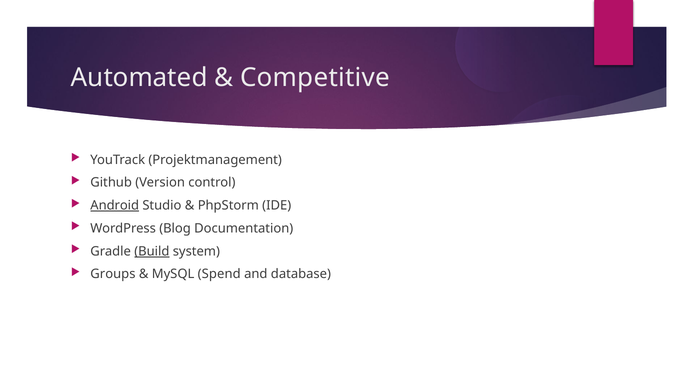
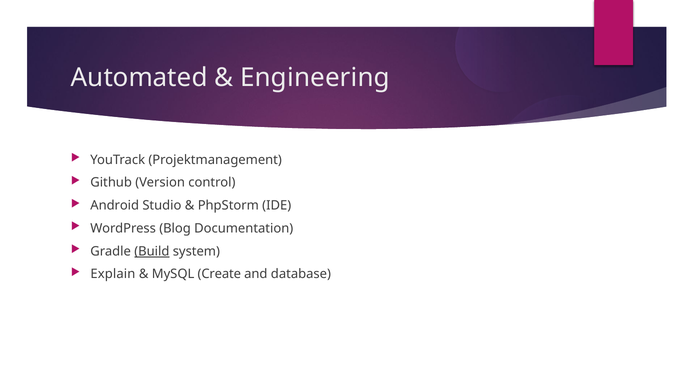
Competitive: Competitive -> Engineering
Android underline: present -> none
Groups: Groups -> Explain
Spend: Spend -> Create
